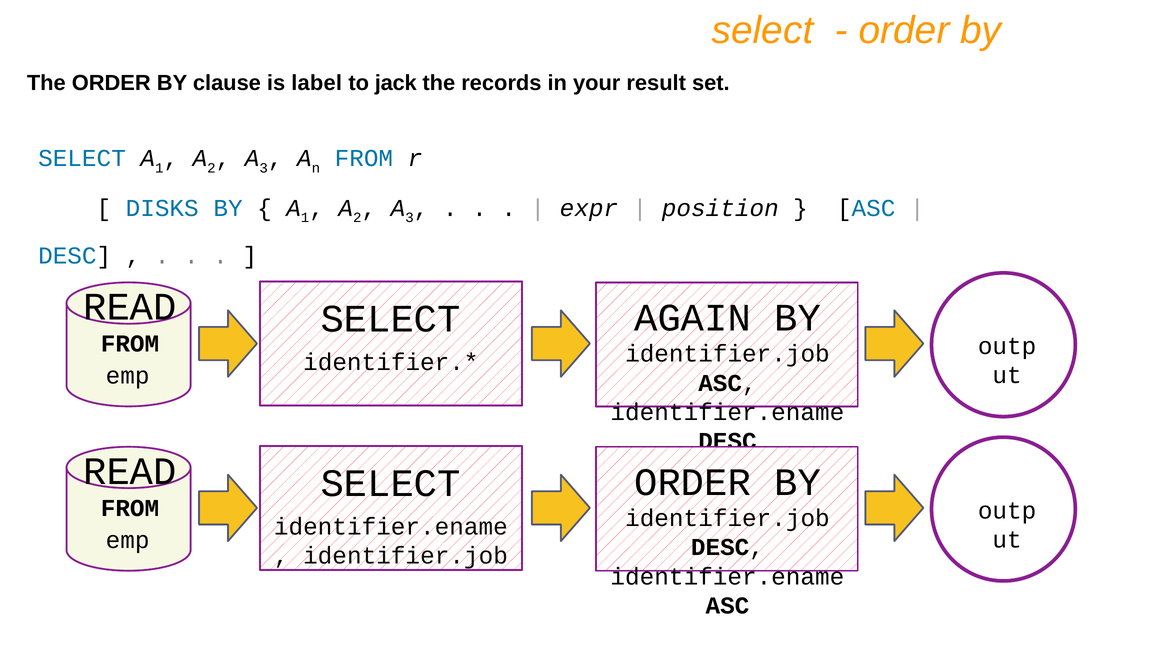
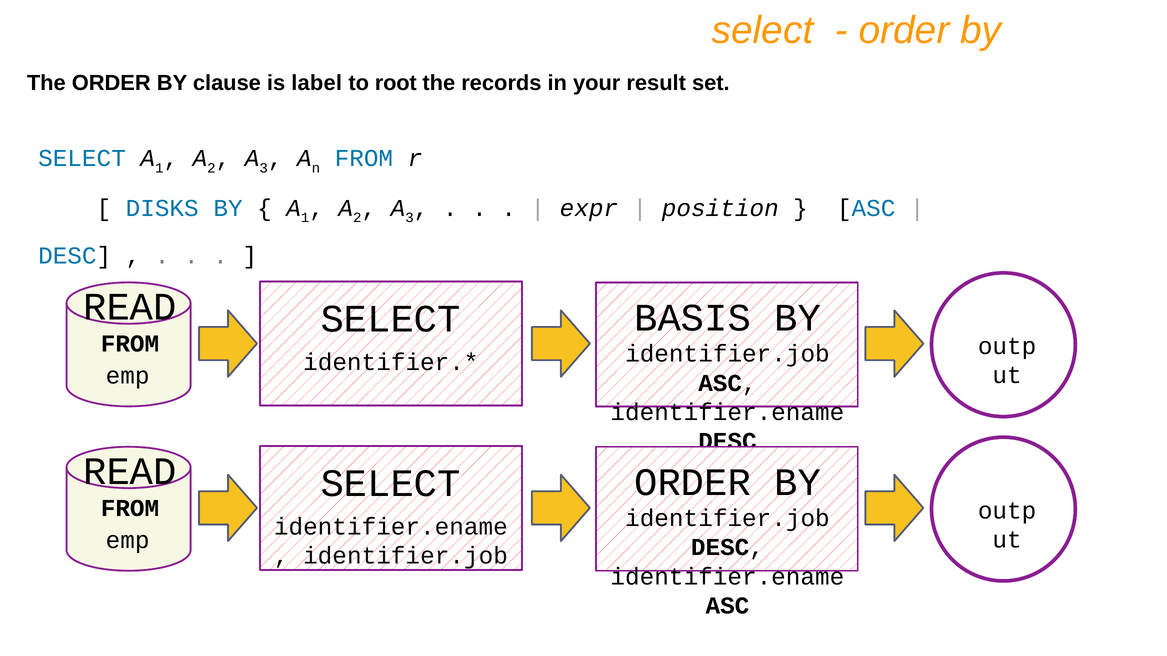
jack: jack -> root
AGAIN: AGAIN -> BASIS
